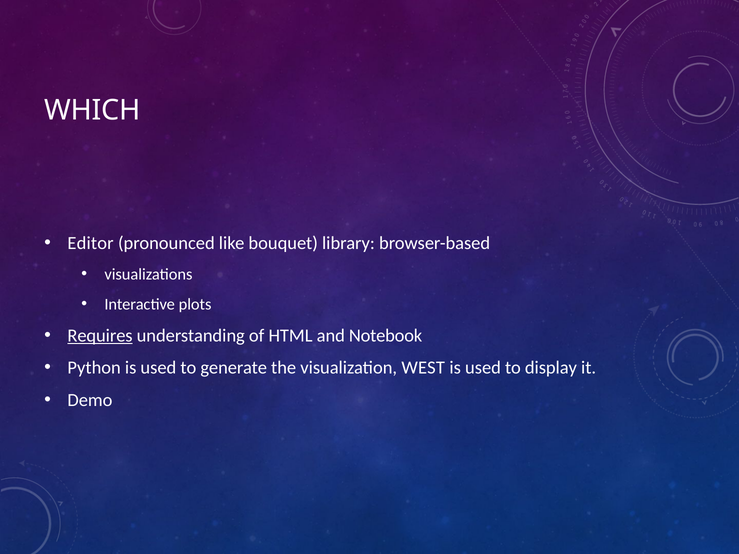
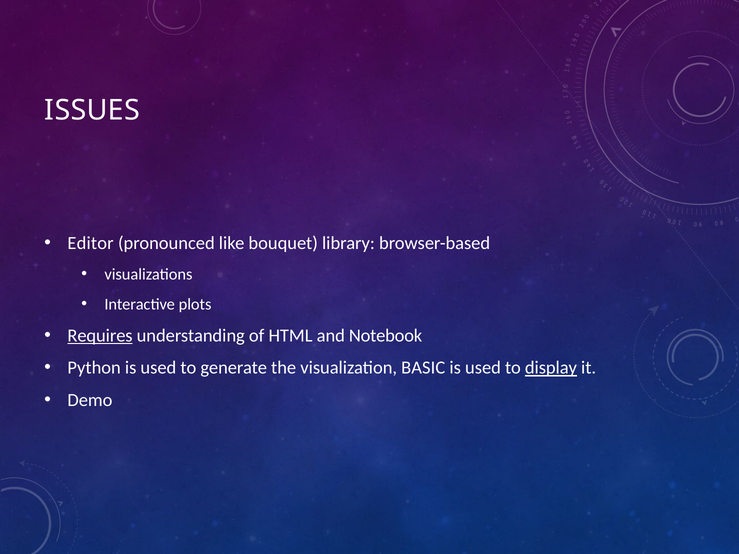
WHICH: WHICH -> ISSUES
WEST: WEST -> BASIC
display underline: none -> present
